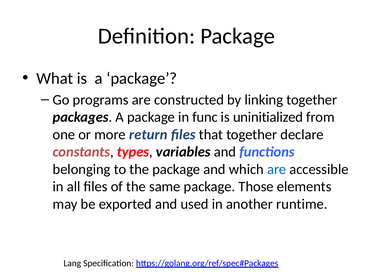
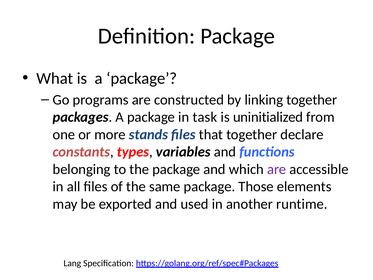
func: func -> task
return: return -> stands
are at (277, 169) colour: blue -> purple
